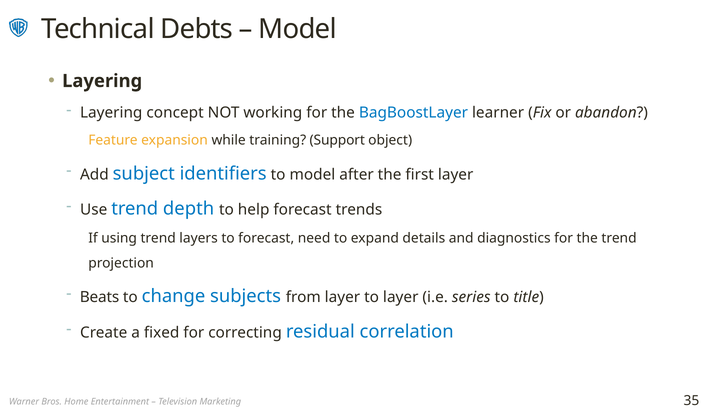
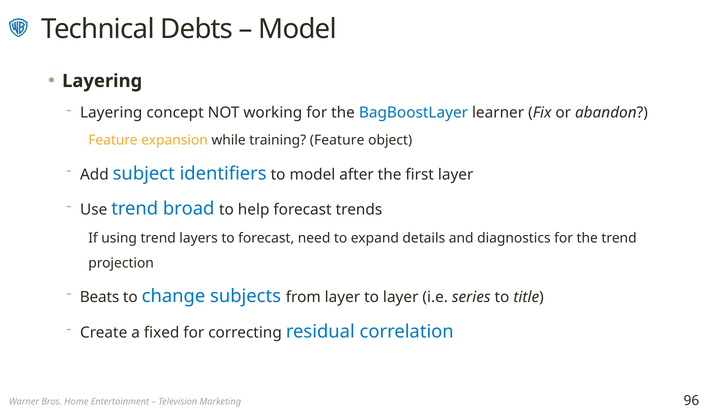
training Support: Support -> Feature
depth: depth -> broad
35: 35 -> 96
